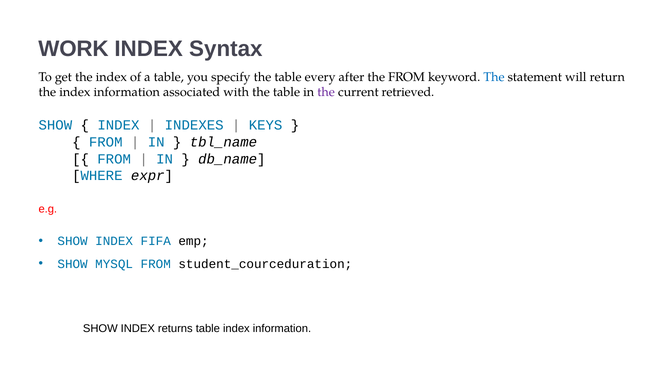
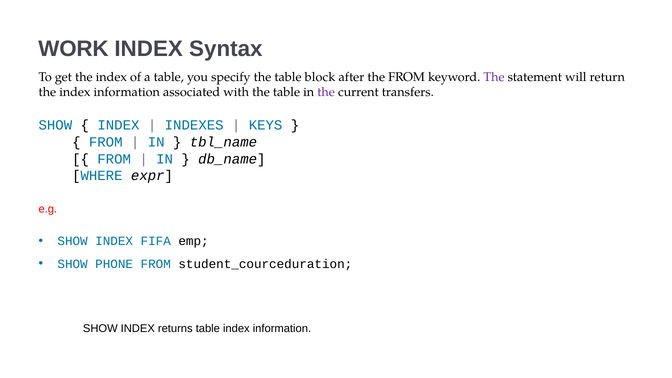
every: every -> block
The at (494, 77) colour: blue -> purple
retrieved: retrieved -> transfers
MYSQL: MYSQL -> PHONE
